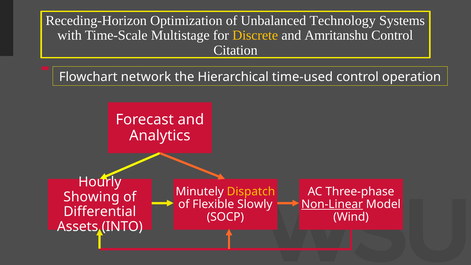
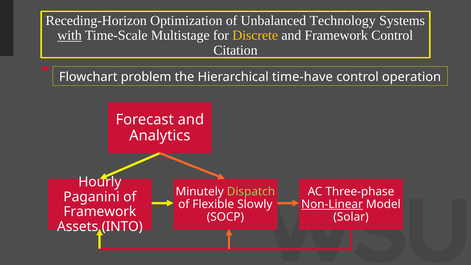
with underline: none -> present
and Amritanshu: Amritanshu -> Framework
network: network -> problem
time-used: time-used -> time-have
Dispatch colour: yellow -> light green
Showing: Showing -> Paganini
Differential at (100, 212): Differential -> Framework
Wind: Wind -> Solar
